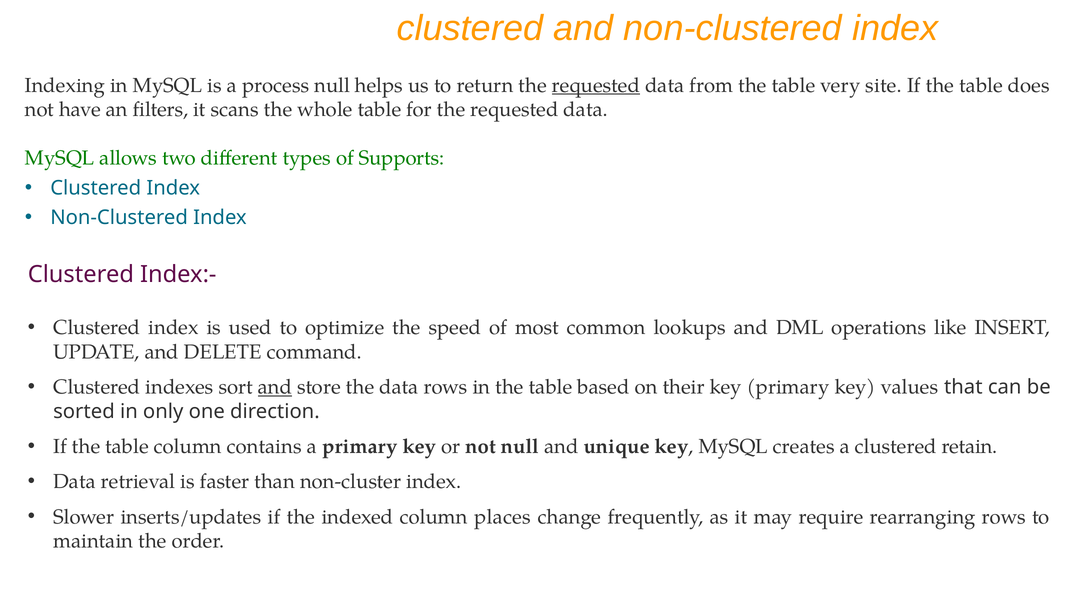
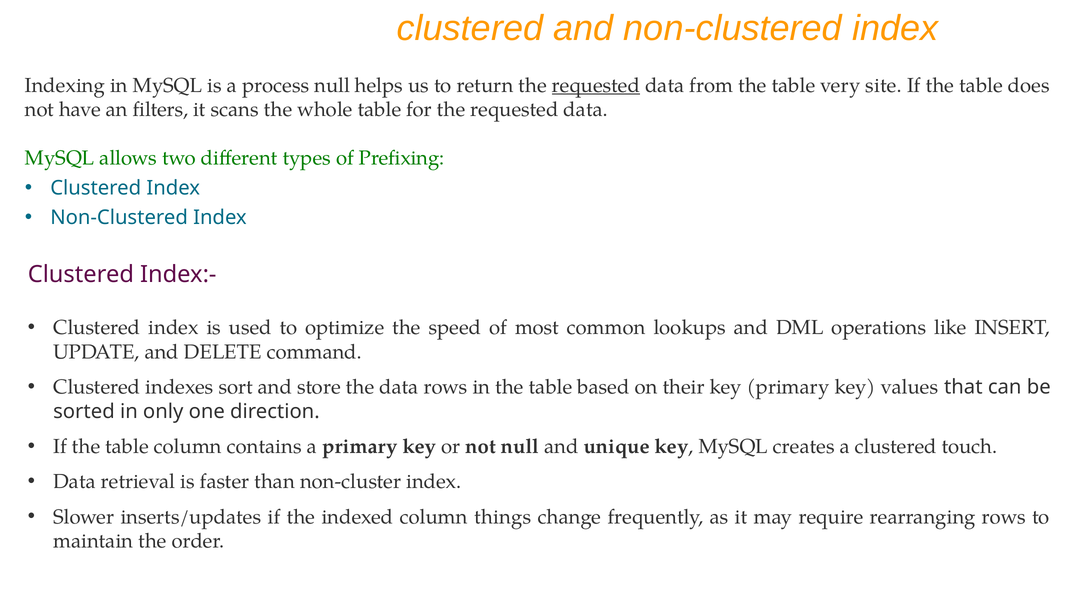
Supports: Supports -> Prefixing
and at (275, 388) underline: present -> none
retain: retain -> touch
places: places -> things
